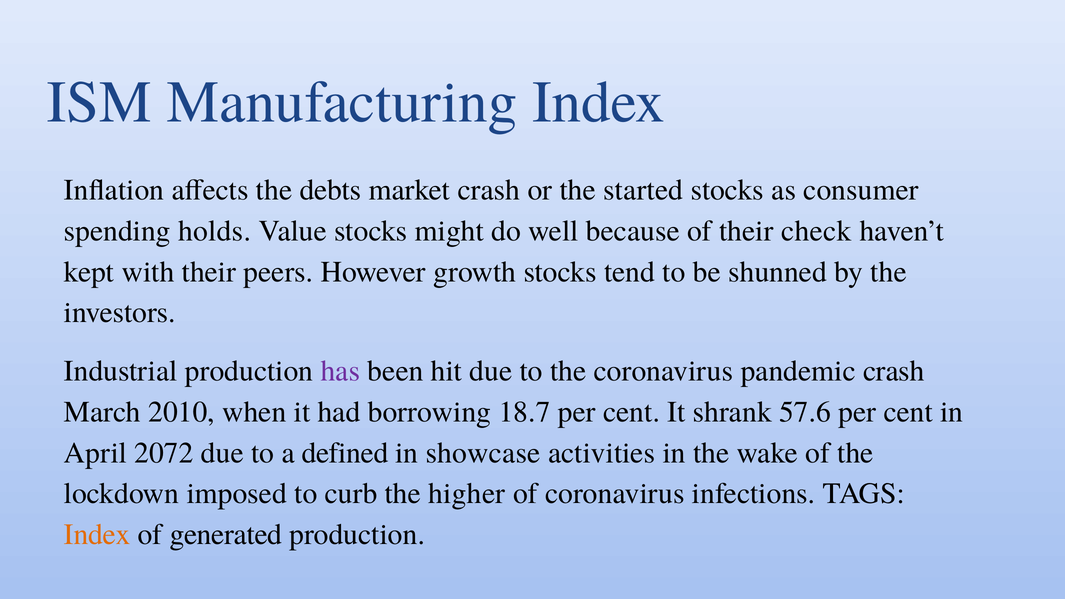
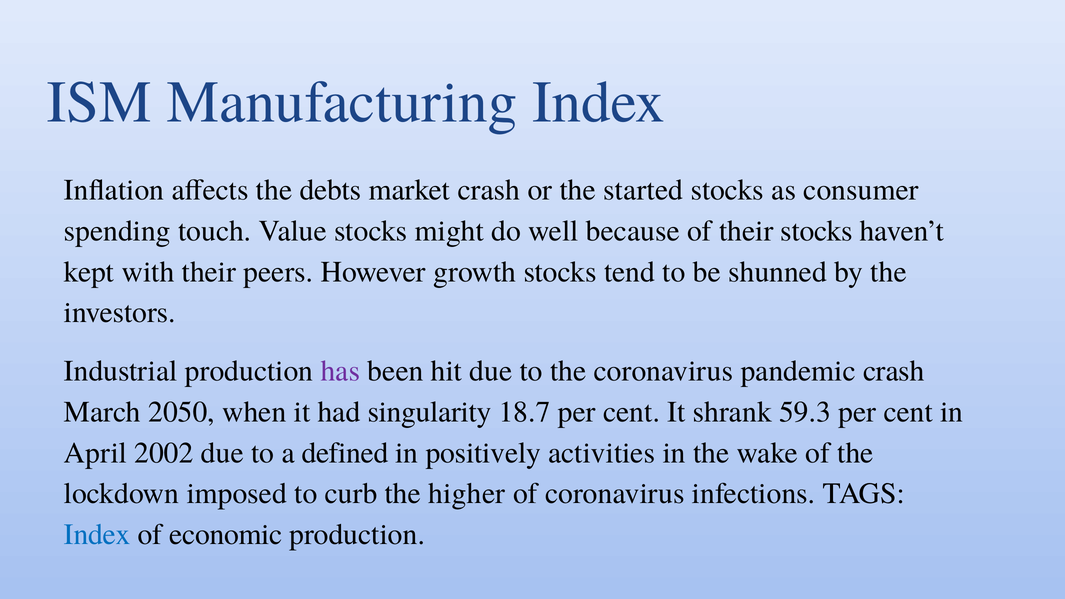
holds: holds -> touch
their check: check -> stocks
2010: 2010 -> 2050
borrowing: borrowing -> singularity
57.6: 57.6 -> 59.3
2072: 2072 -> 2002
showcase: showcase -> positively
Index at (97, 535) colour: orange -> blue
generated: generated -> economic
